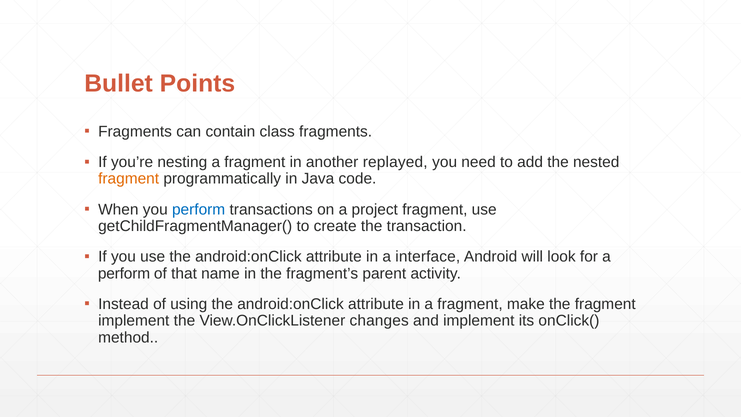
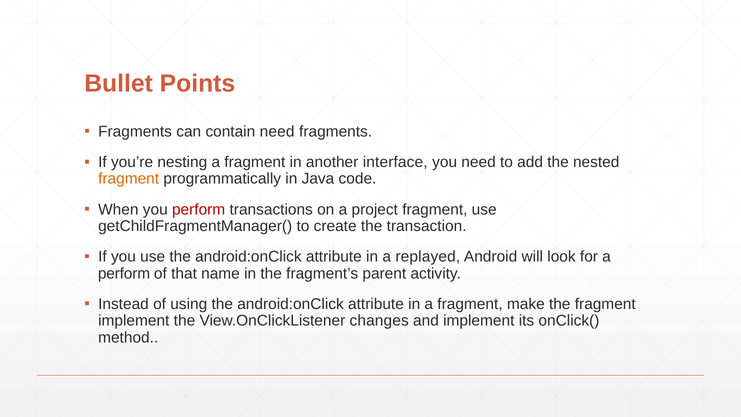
contain class: class -> need
replayed: replayed -> interface
perform at (199, 209) colour: blue -> red
interface: interface -> replayed
